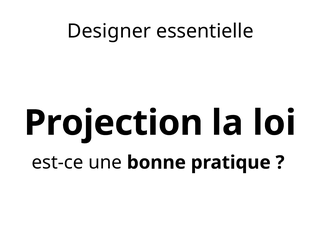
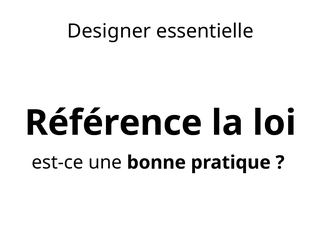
Projection: Projection -> Référence
